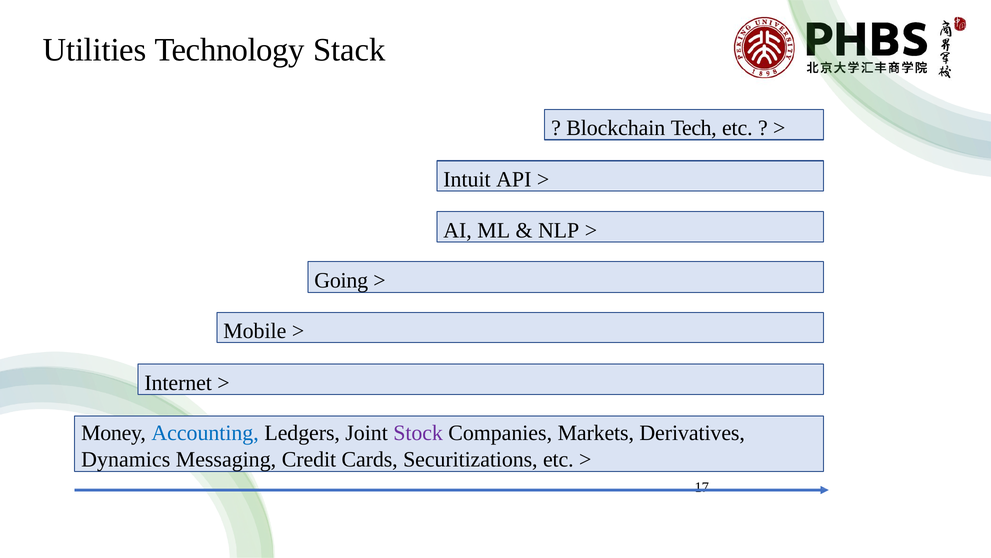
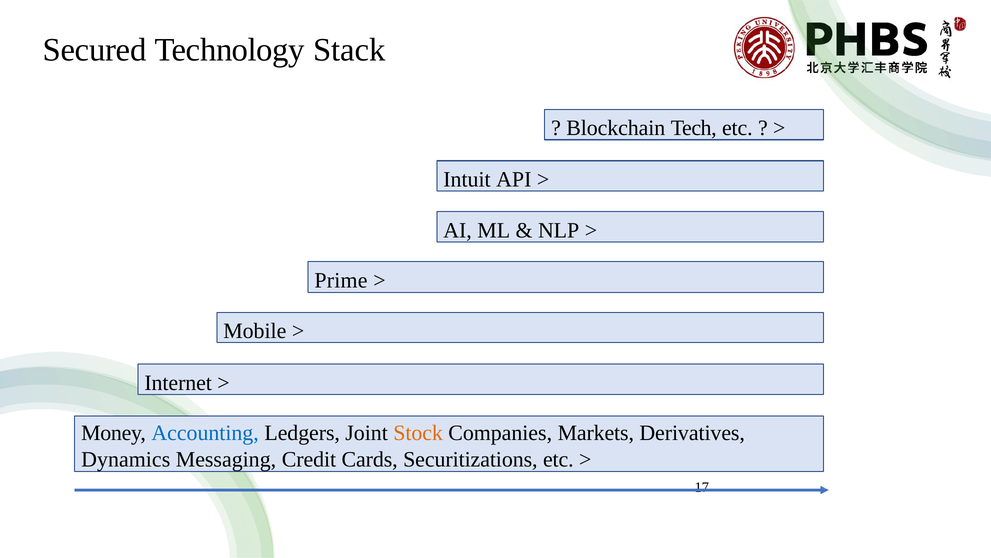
Utilities: Utilities -> Secured
Going: Going -> Prime
Stock colour: purple -> orange
